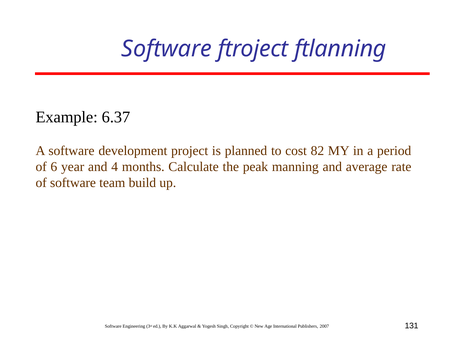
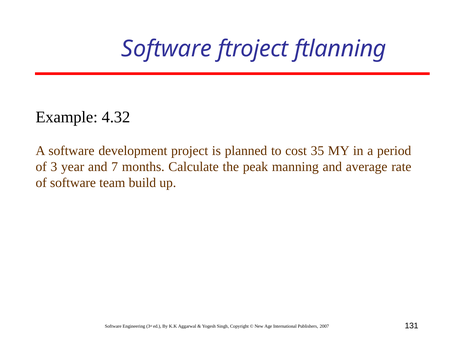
6.37: 6.37 -> 4.32
82: 82 -> 35
6: 6 -> 3
4: 4 -> 7
